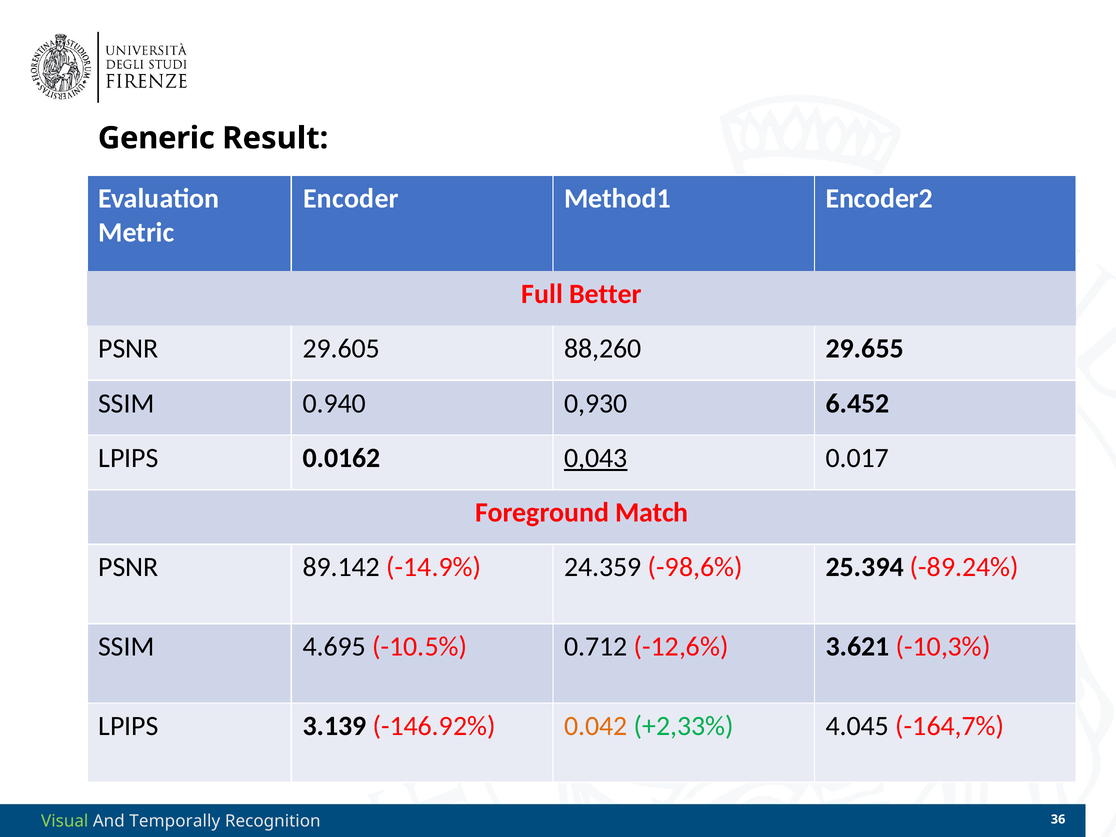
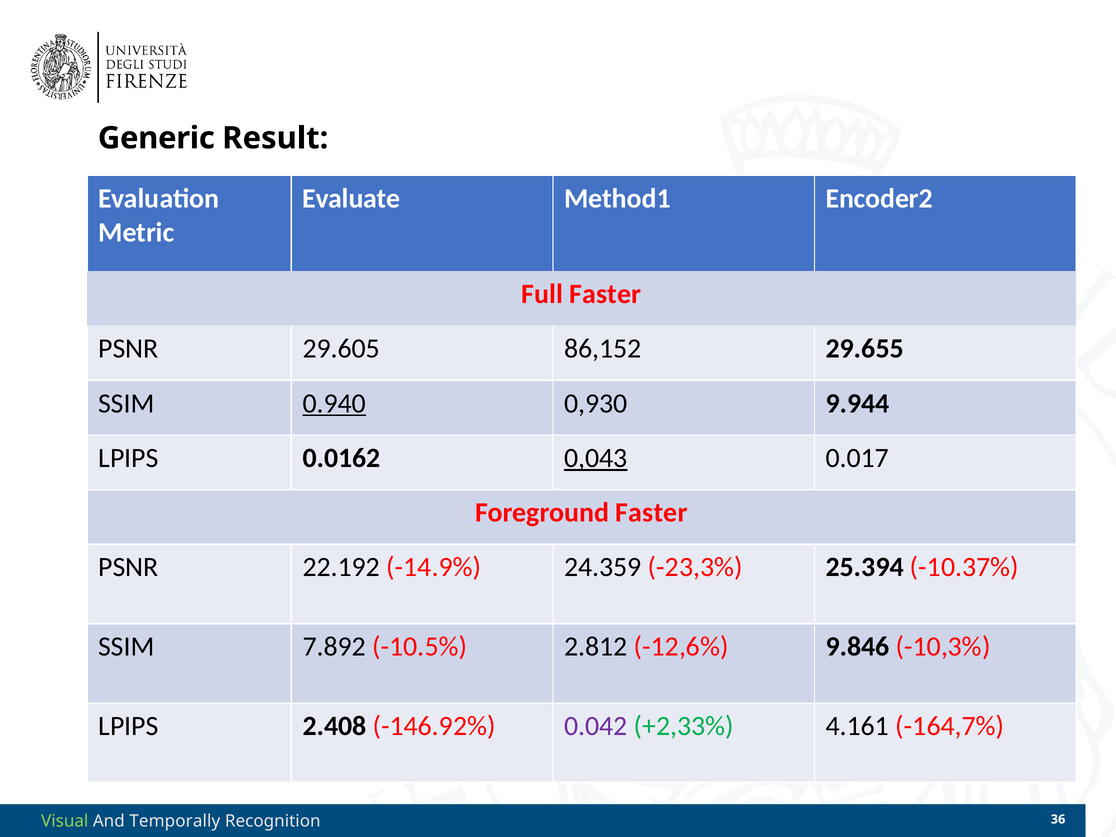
Encoder: Encoder -> Evaluate
Full Better: Better -> Faster
88,260: 88,260 -> 86,152
0.940 underline: none -> present
6.452: 6.452 -> 9.944
Foreground Match: Match -> Faster
89.142: 89.142 -> 22.192
-98,6%: -98,6% -> -23,3%
-89.24%: -89.24% -> -10.37%
4.695: 4.695 -> 7.892
0.712: 0.712 -> 2.812
3.621: 3.621 -> 9.846
3.139: 3.139 -> 2.408
0.042 colour: orange -> purple
4.045: 4.045 -> 4.161
